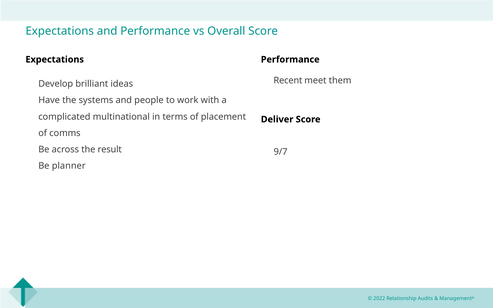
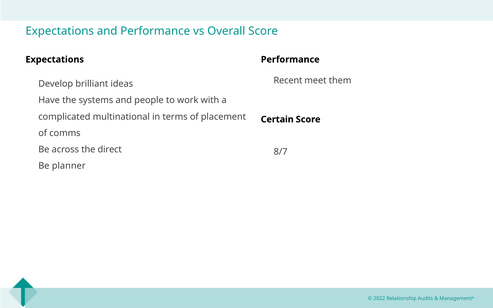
Deliver: Deliver -> Certain
result: result -> direct
9/7: 9/7 -> 8/7
